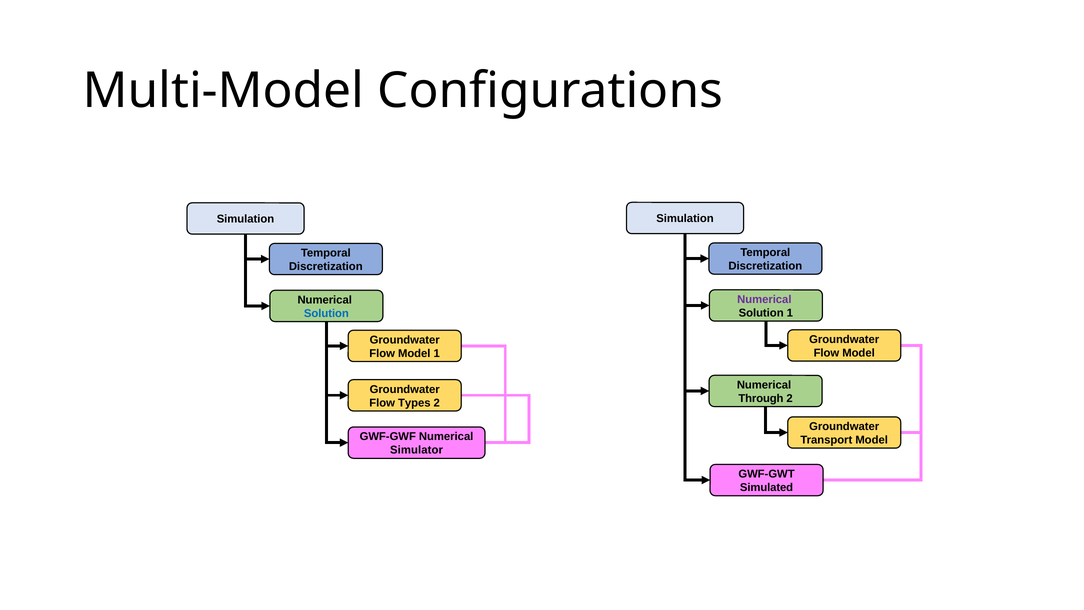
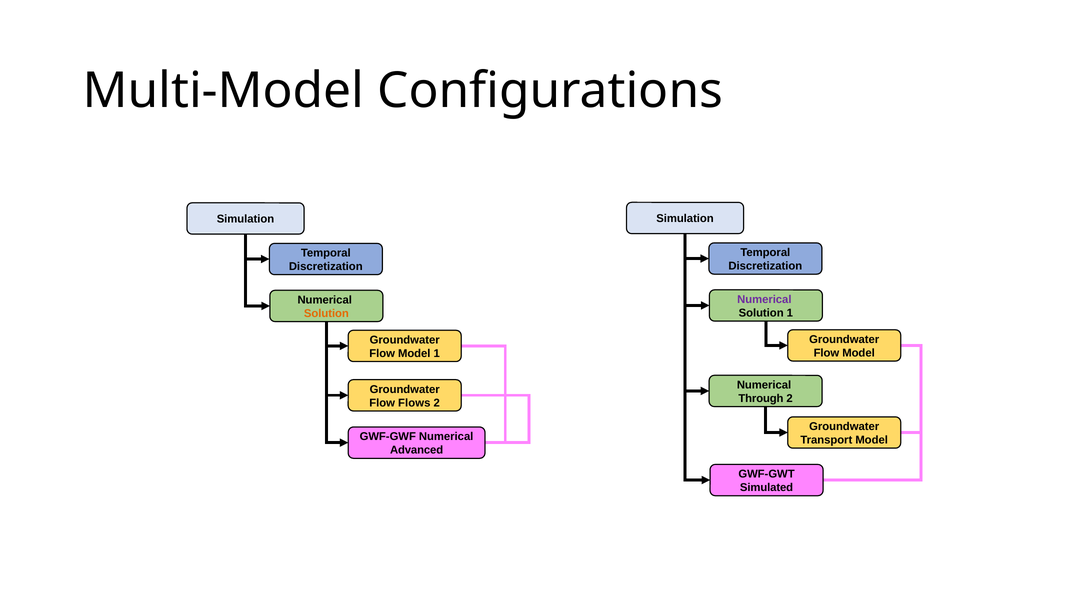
Solution at (326, 313) colour: blue -> orange
Types: Types -> Flows
Simulator: Simulator -> Advanced
